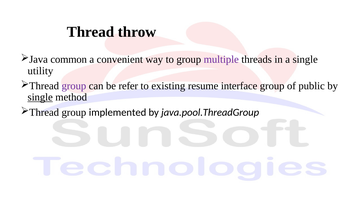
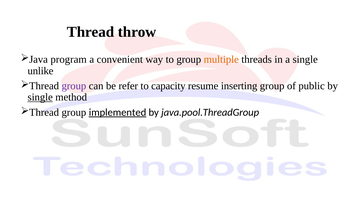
common: common -> program
multiple colour: purple -> orange
utility: utility -> unlike
existing: existing -> capacity
interface: interface -> inserting
implemented underline: none -> present
